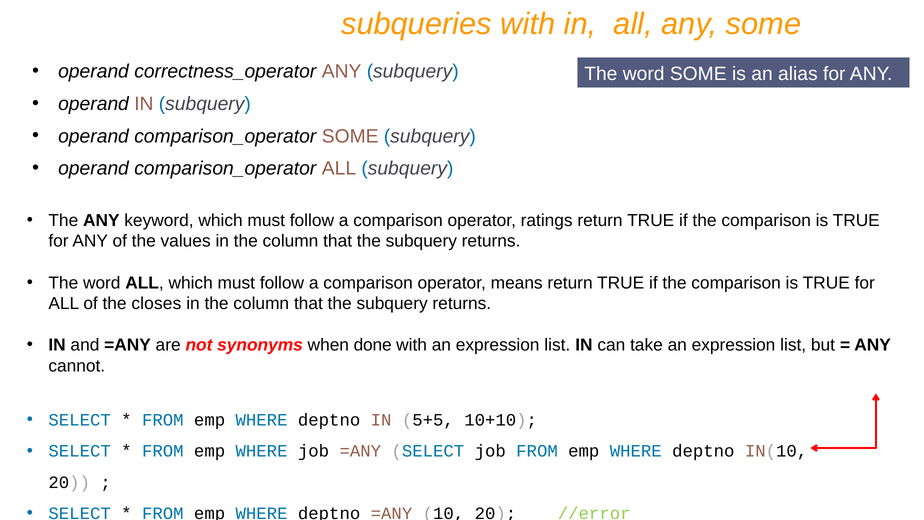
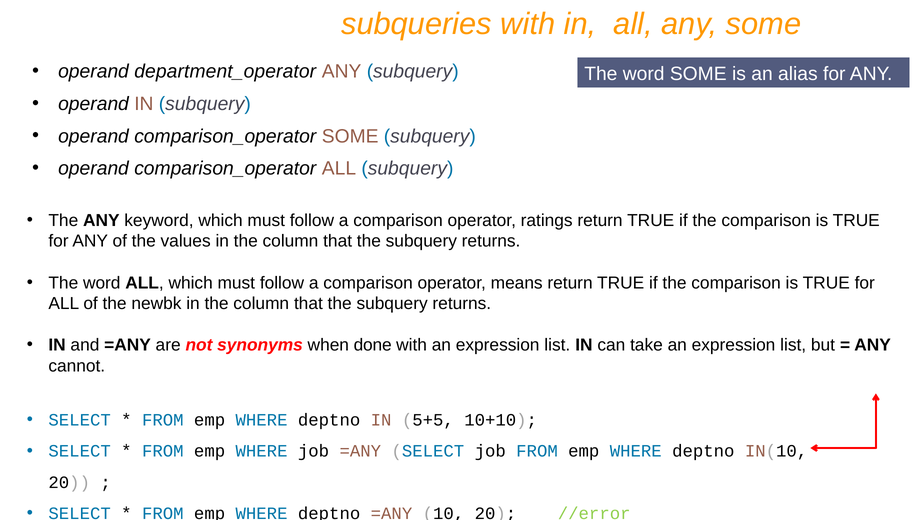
correctness_operator: correctness_operator -> department_operator
closes: closes -> newbk
